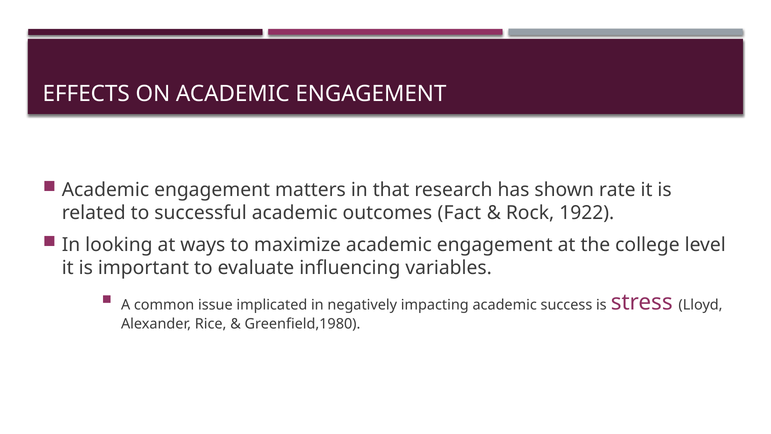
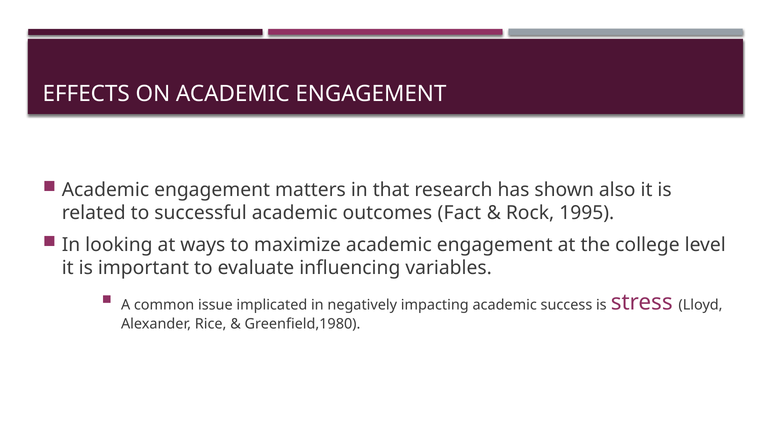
rate: rate -> also
1922: 1922 -> 1995
